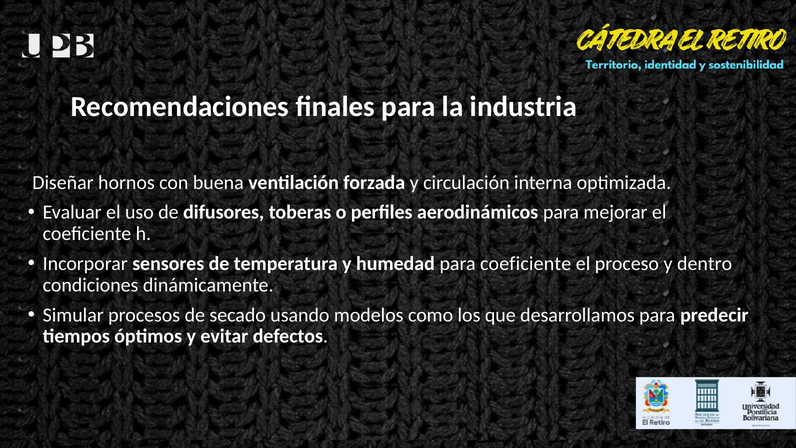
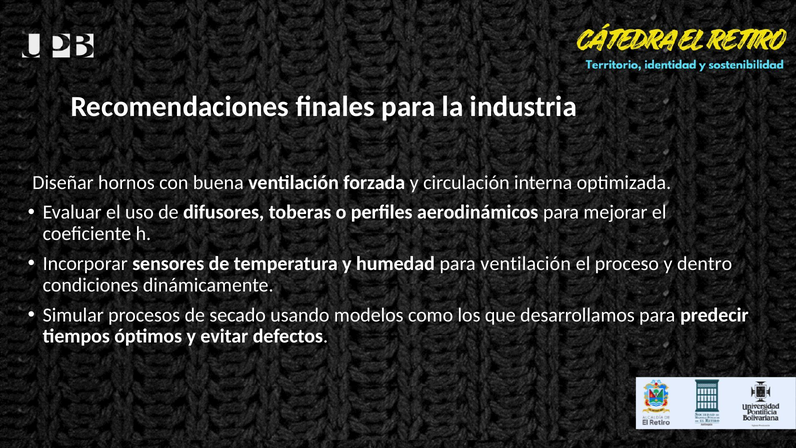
para coeficiente: coeficiente -> ventilación
